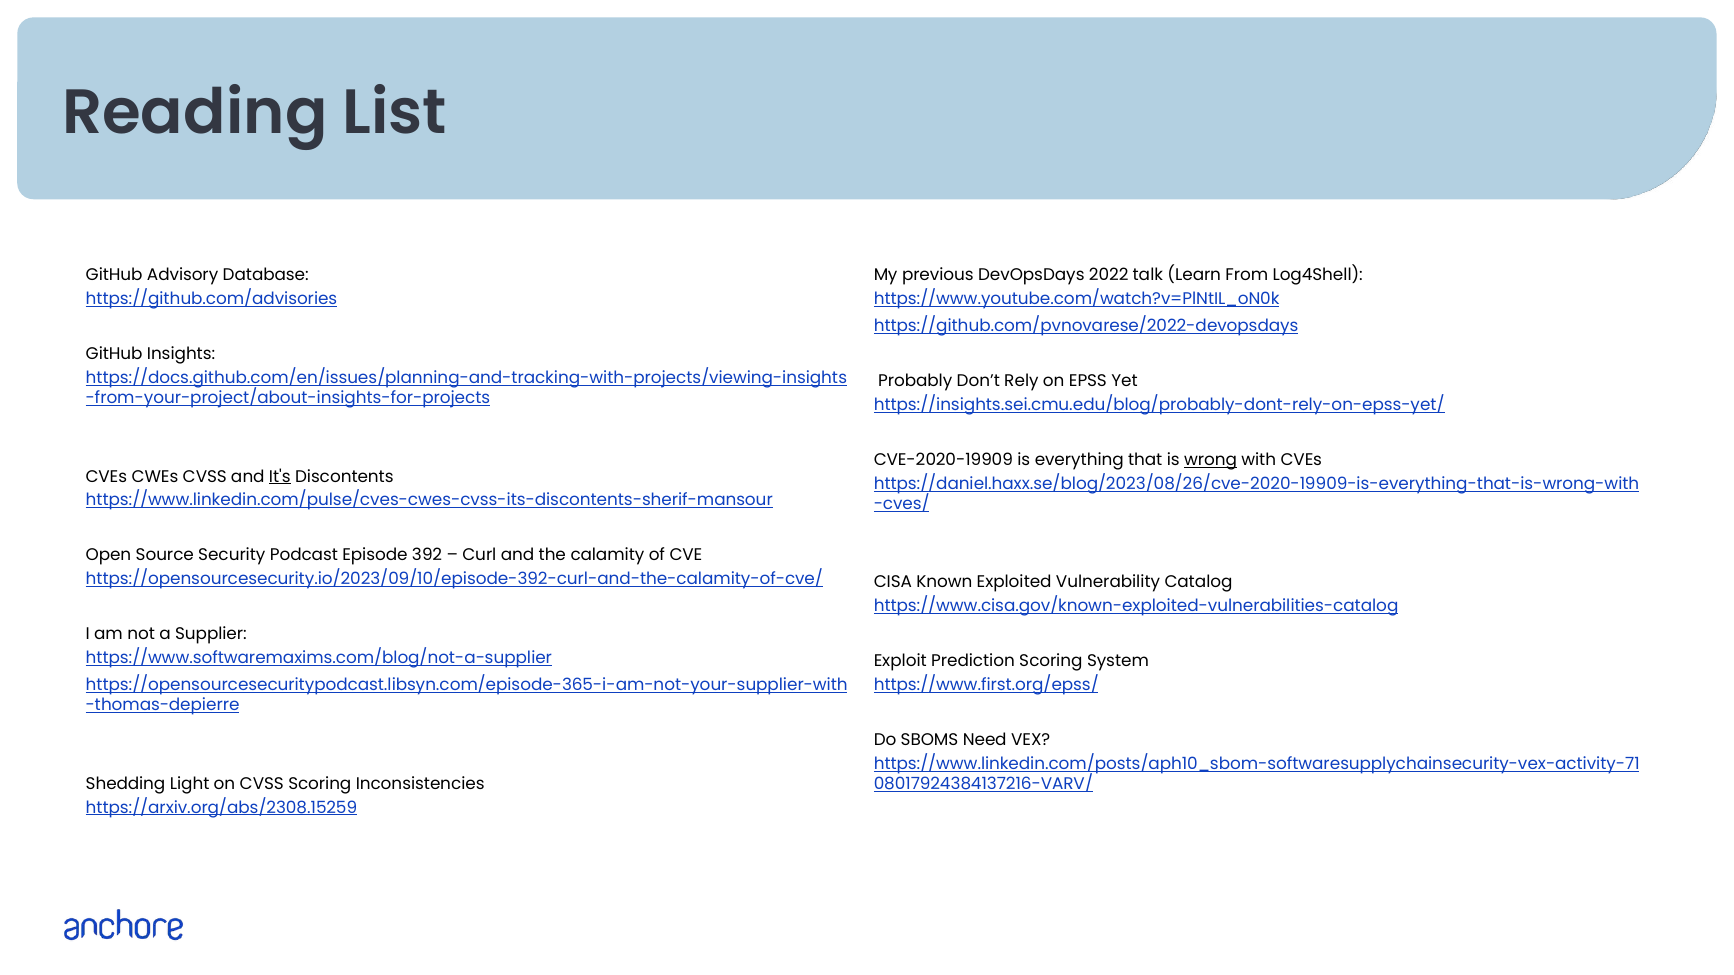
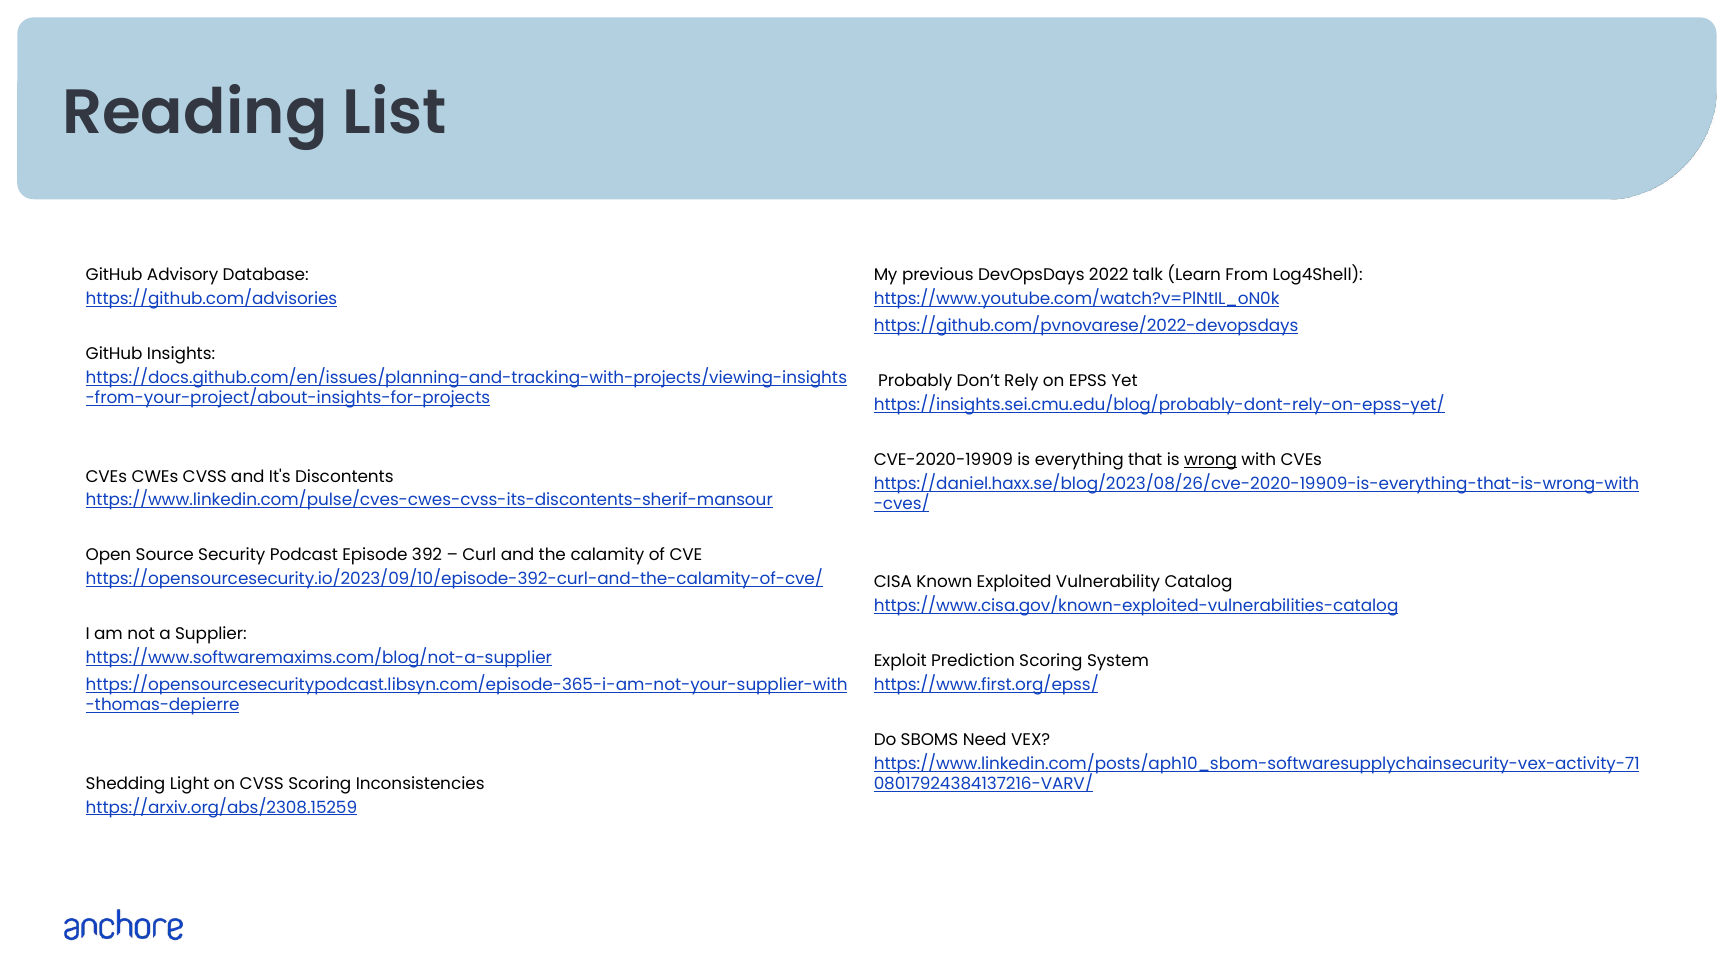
It's underline: present -> none
